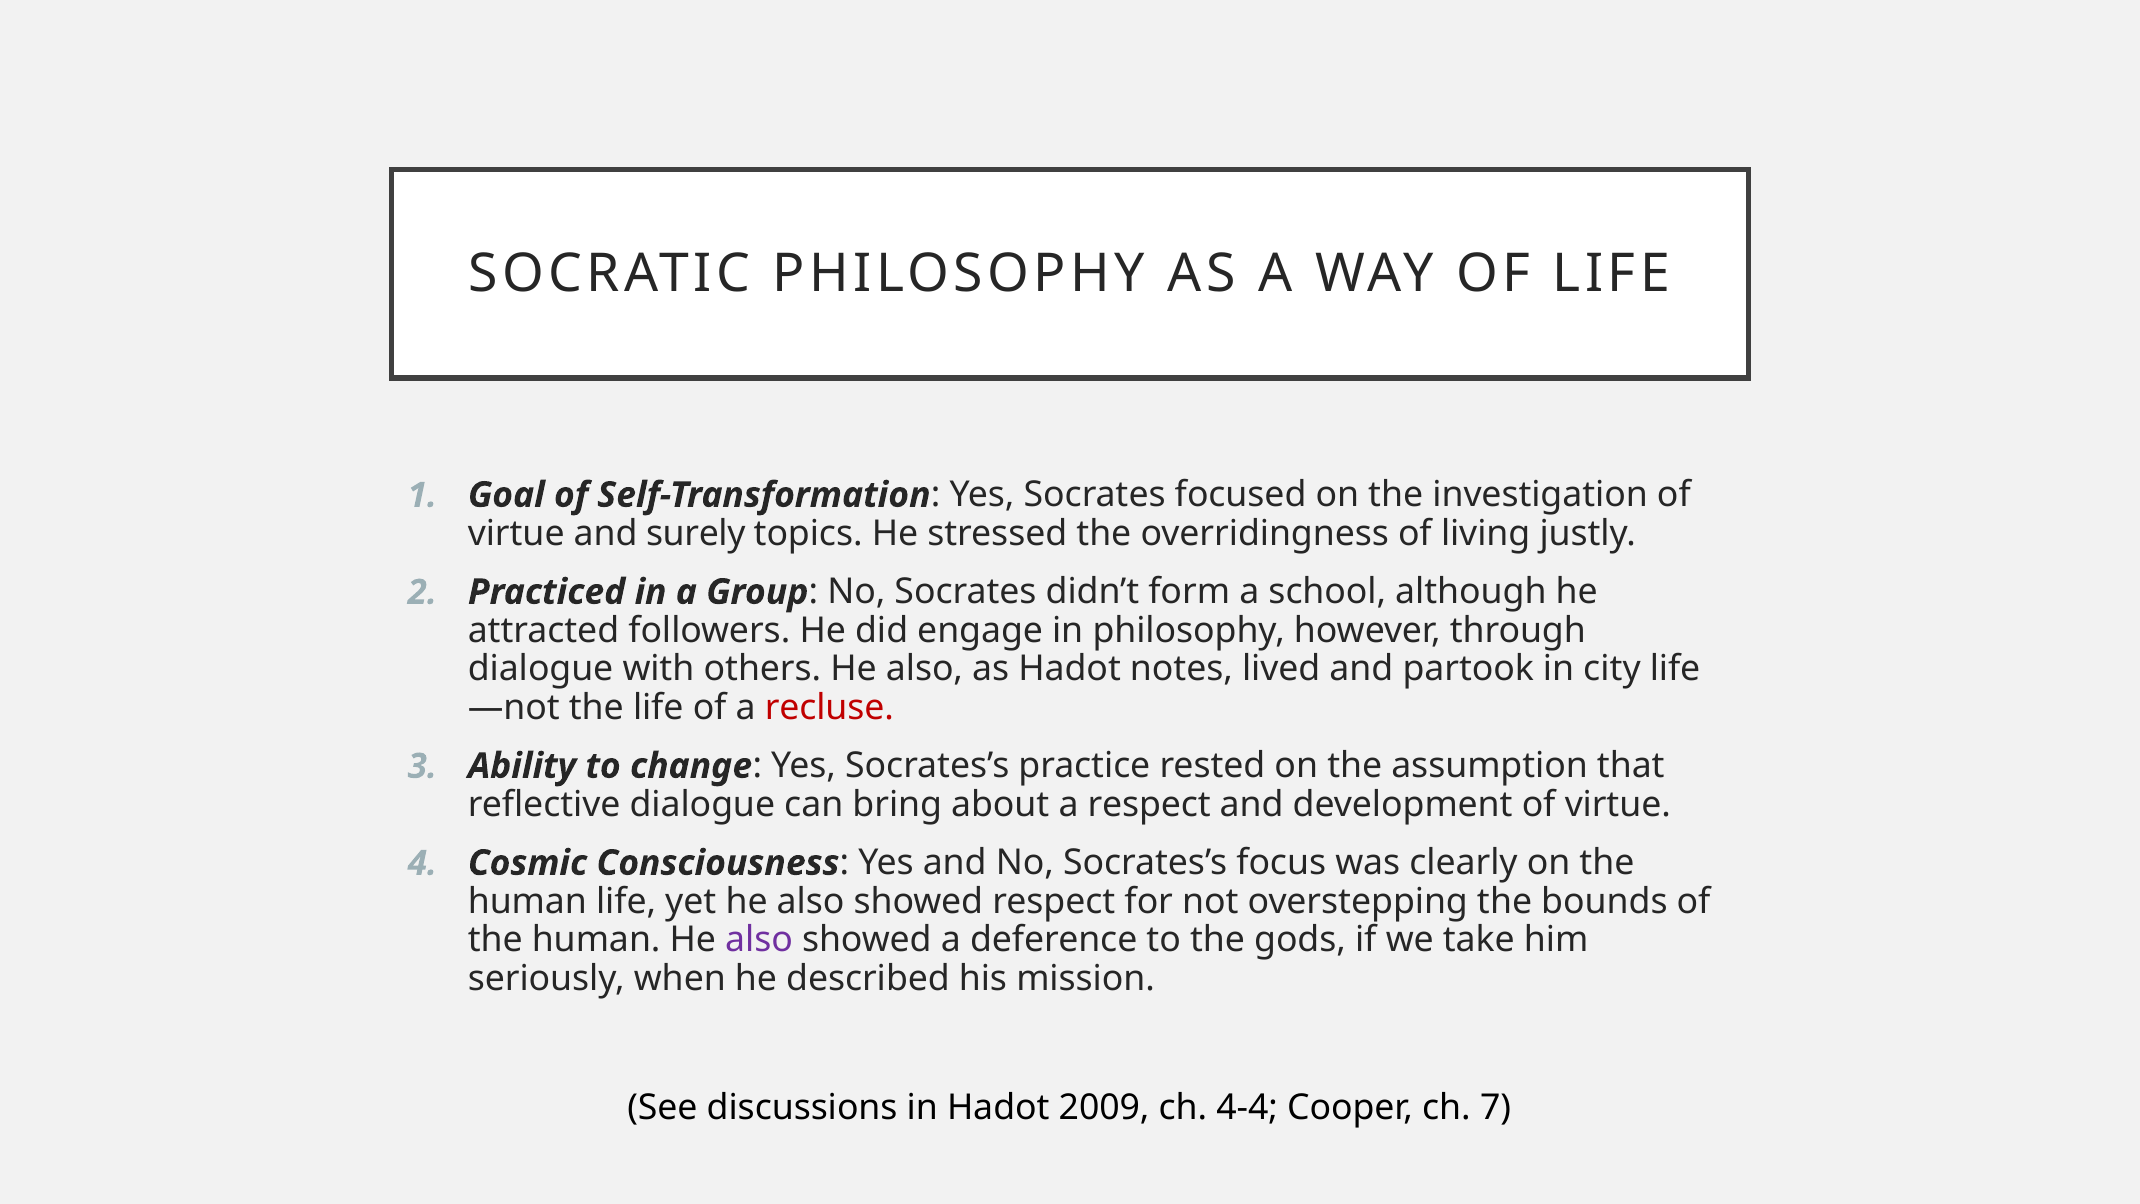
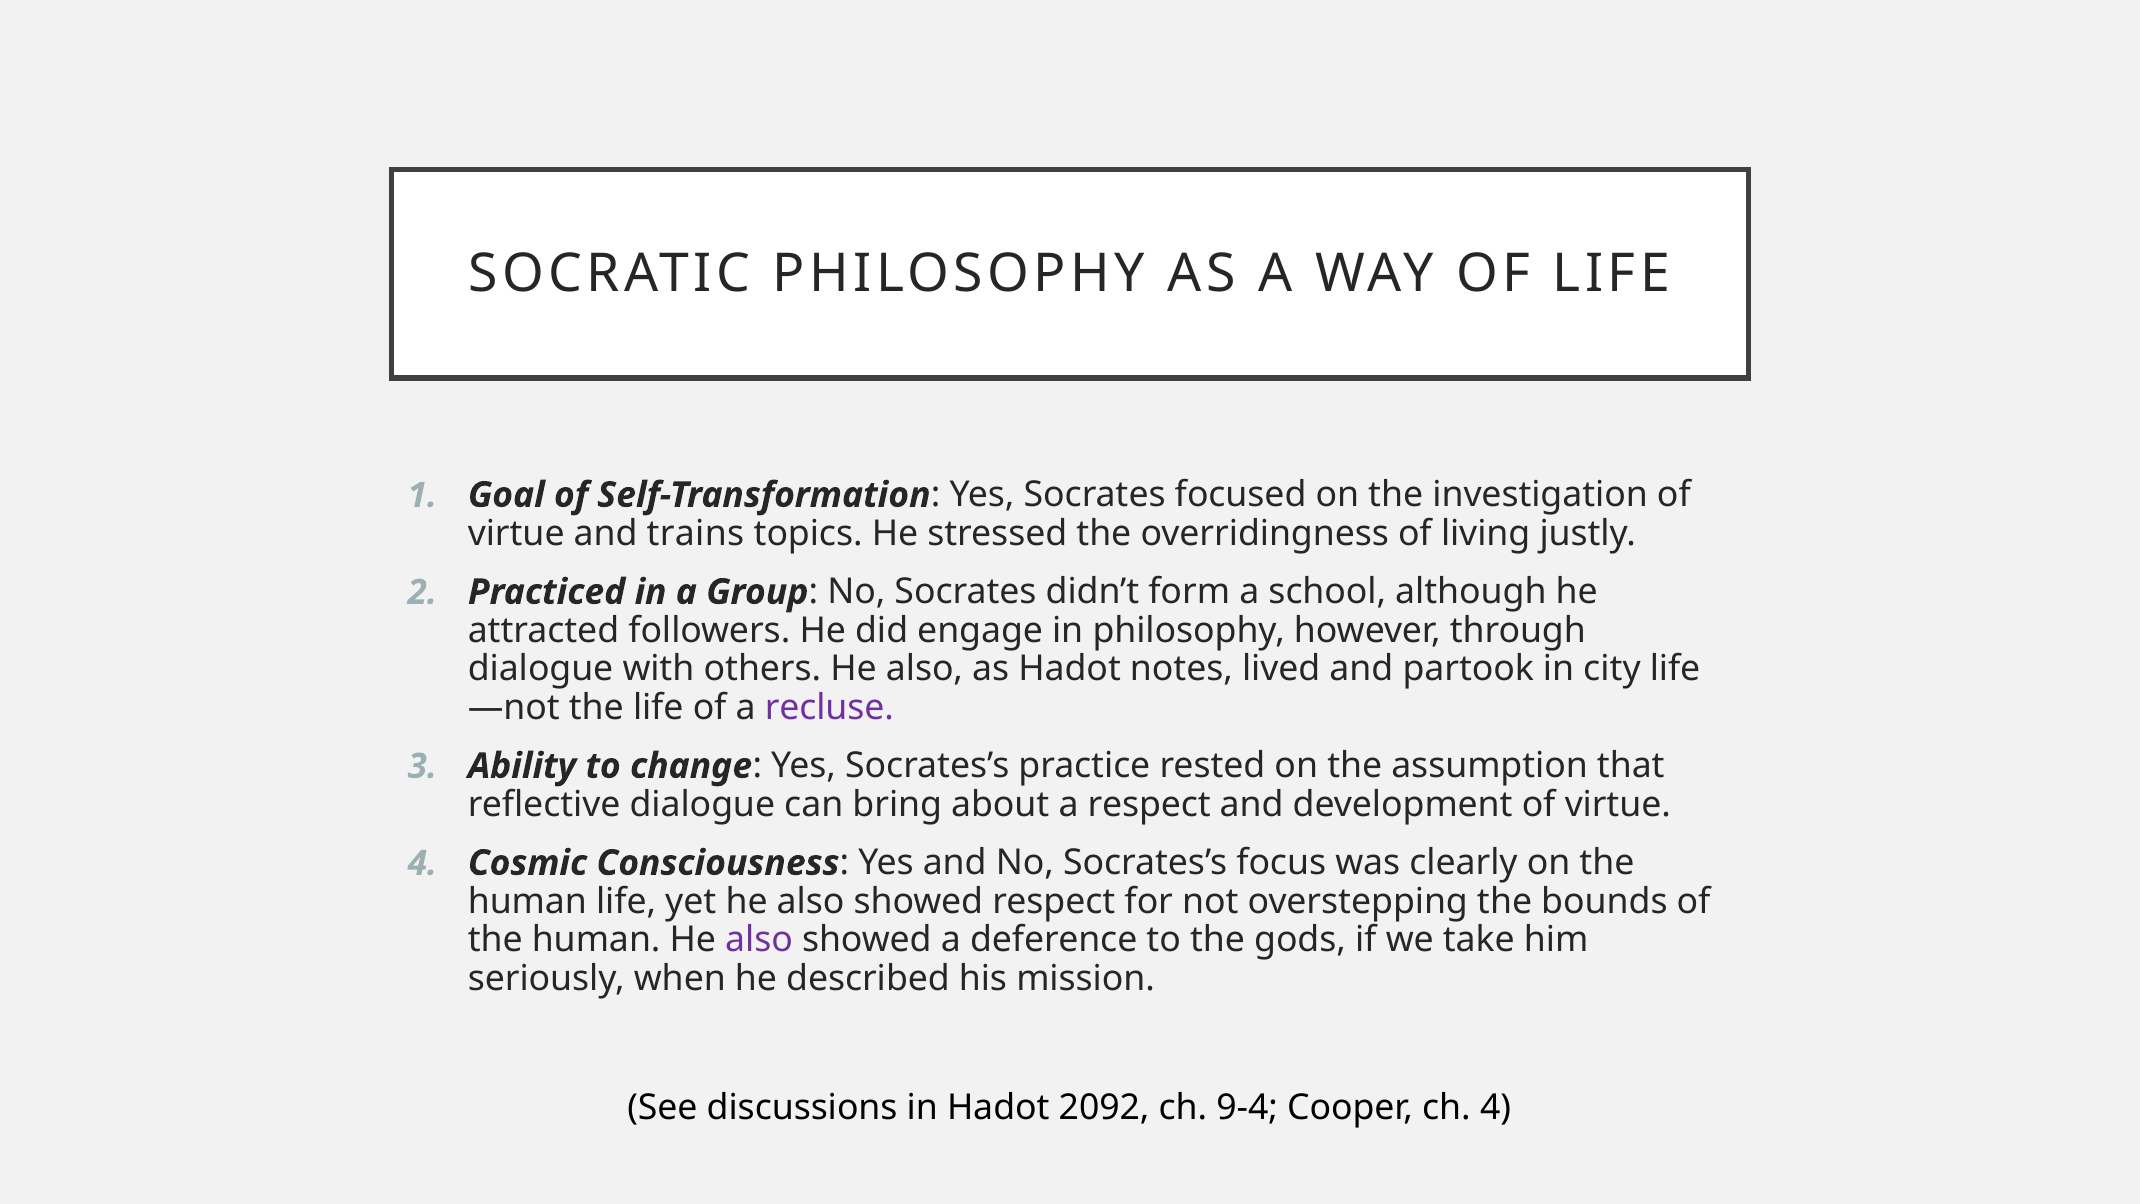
surely: surely -> trains
recluse colour: red -> purple
2009: 2009 -> 2092
4-4: 4-4 -> 9-4
ch 7: 7 -> 4
